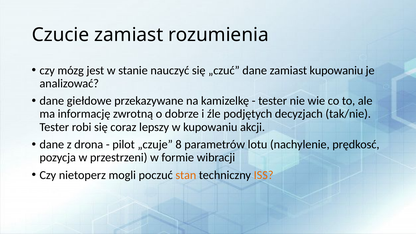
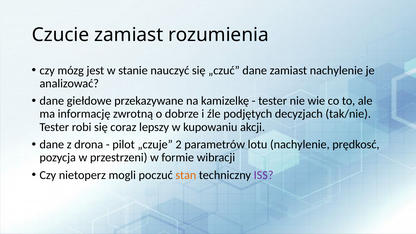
zamiast kupowaniu: kupowaniu -> nachylenie
8: 8 -> 2
ISS colour: orange -> purple
